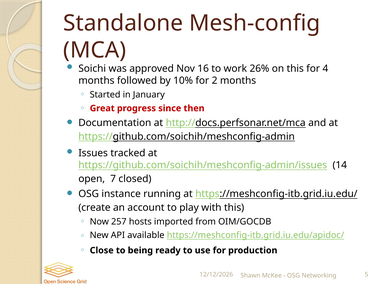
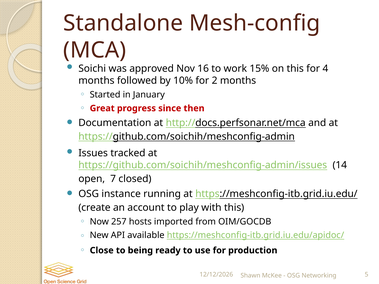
26%: 26% -> 15%
